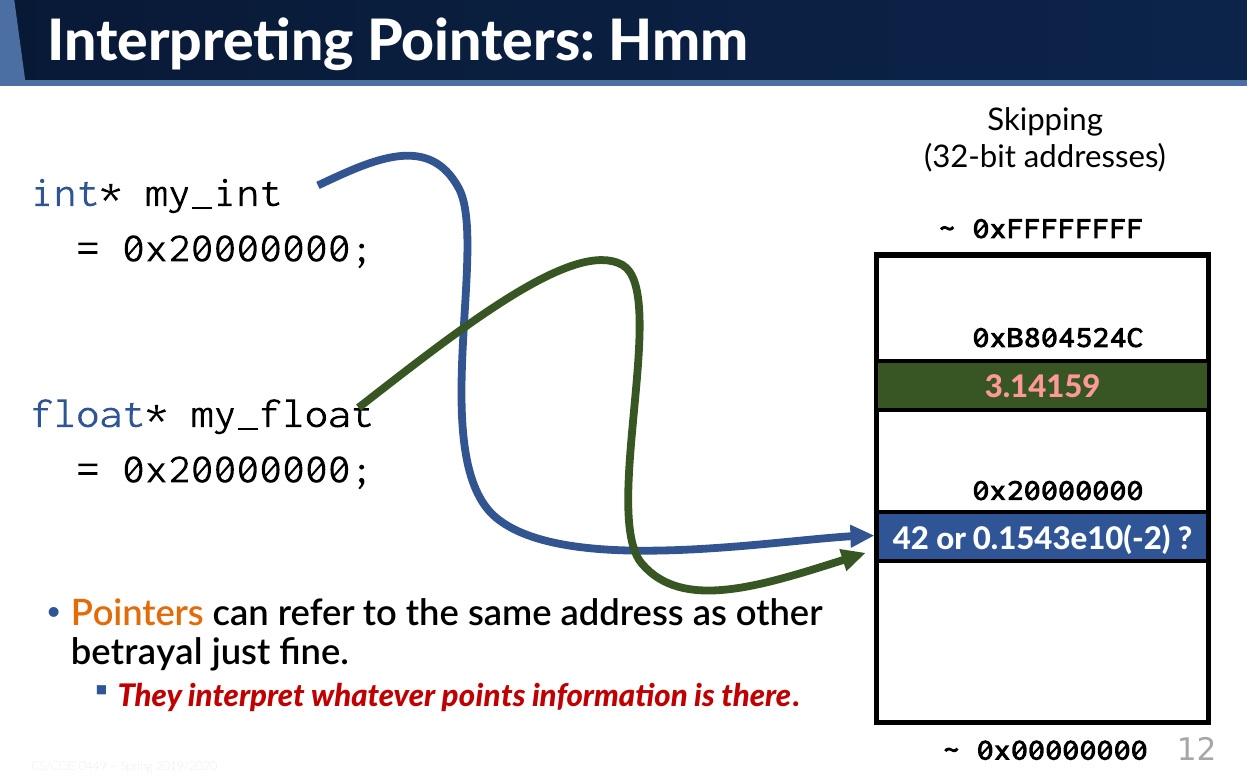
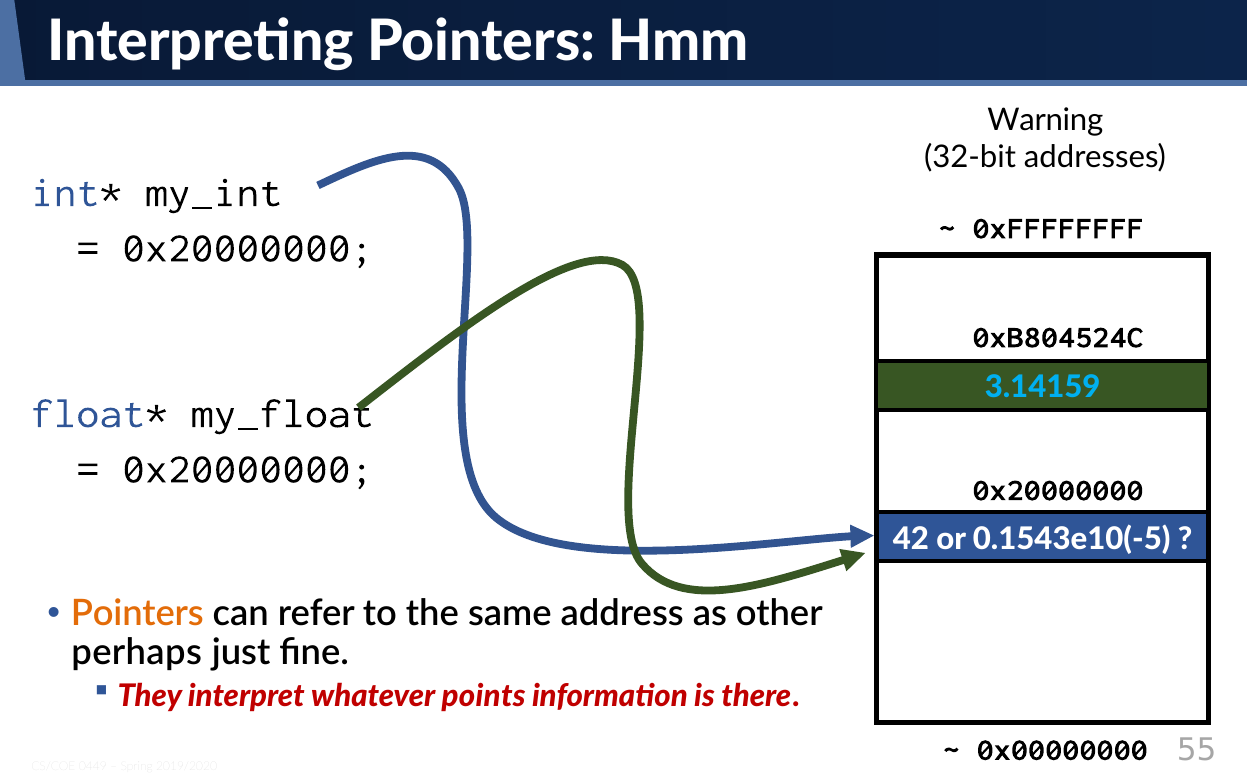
Skipping: Skipping -> Warning
3.14159 colour: pink -> light blue
0.1543e10(-2: 0.1543e10(-2 -> 0.1543e10(-5
betrayal: betrayal -> perhaps
12: 12 -> 55
